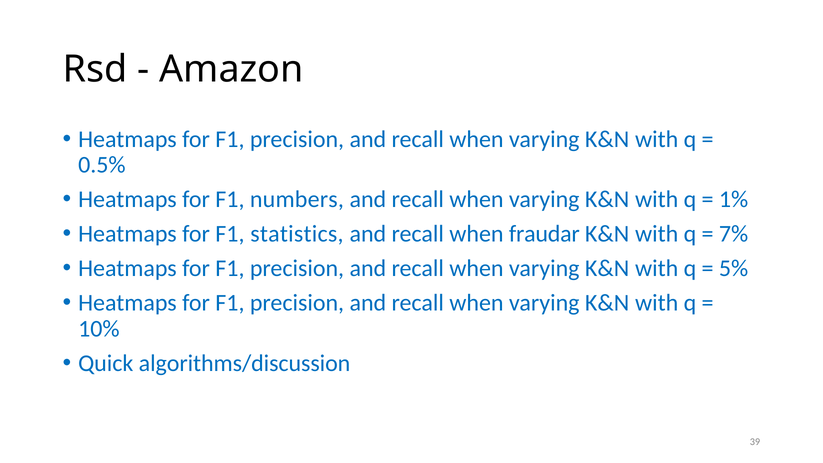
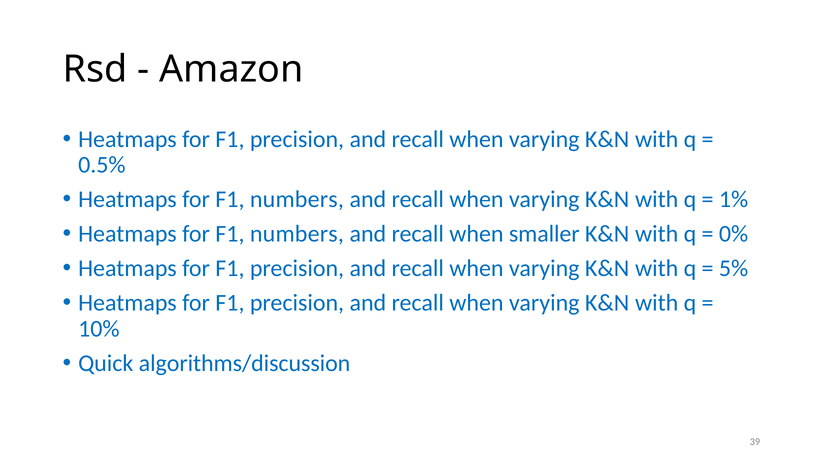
statistics at (297, 234): statistics -> numbers
fraudar: fraudar -> smaller
7%: 7% -> 0%
